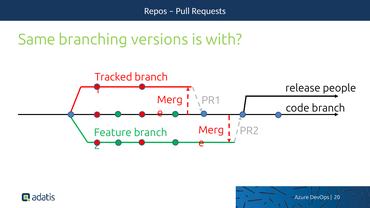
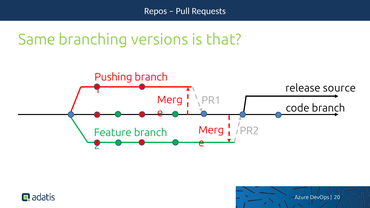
with: with -> that
Tracked: Tracked -> Pushing
people: people -> source
